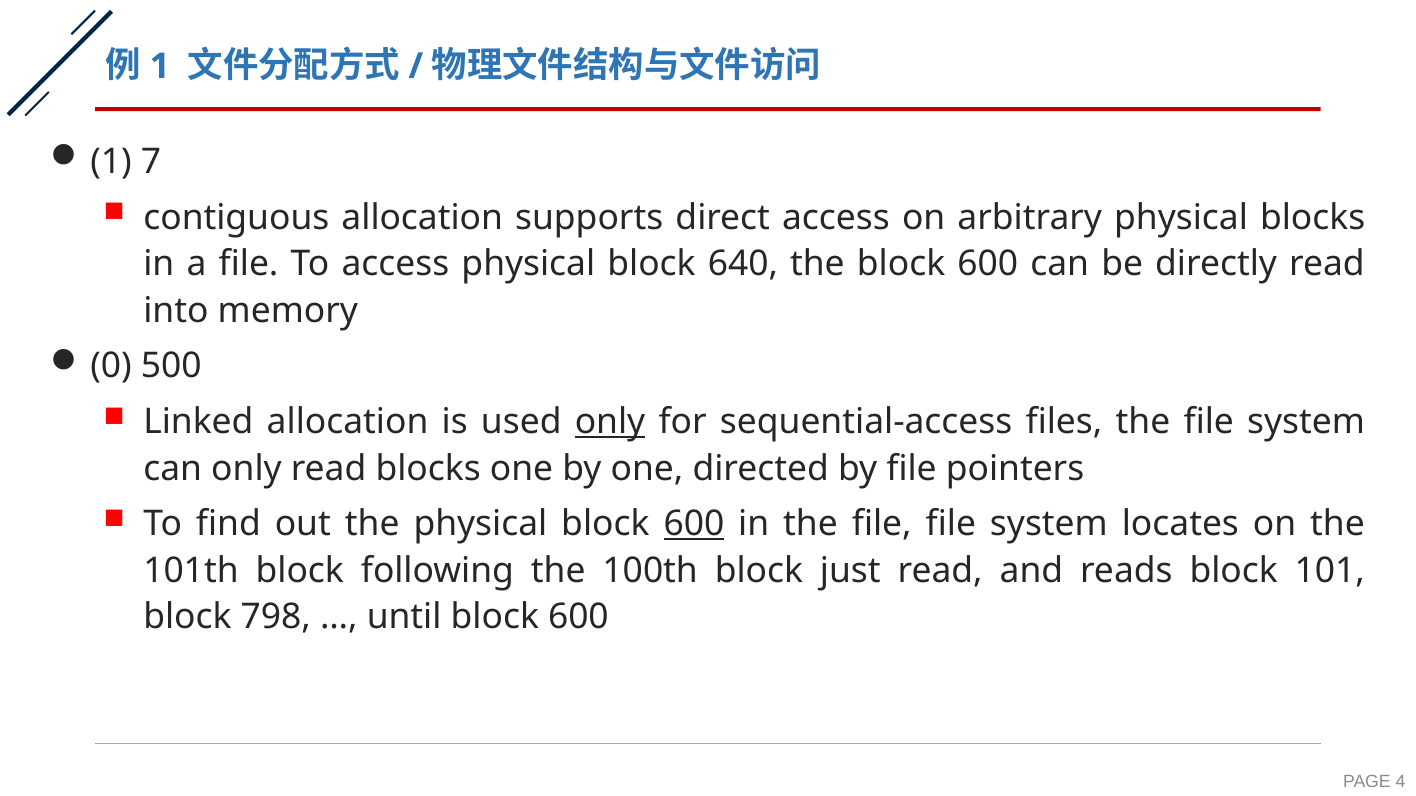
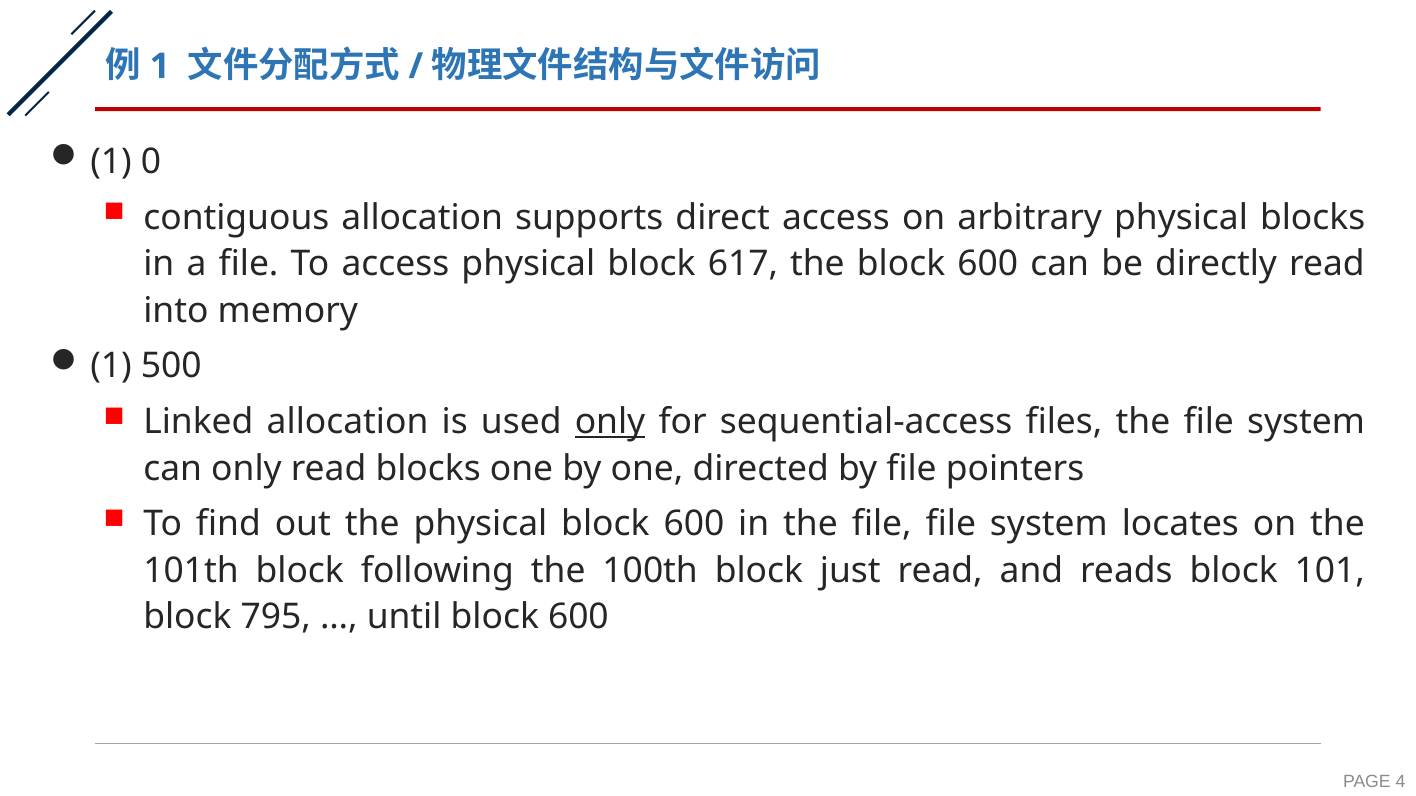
7: 7 -> 0
640: 640 -> 617
0 at (111, 366): 0 -> 1
600 at (694, 524) underline: present -> none
798: 798 -> 795
